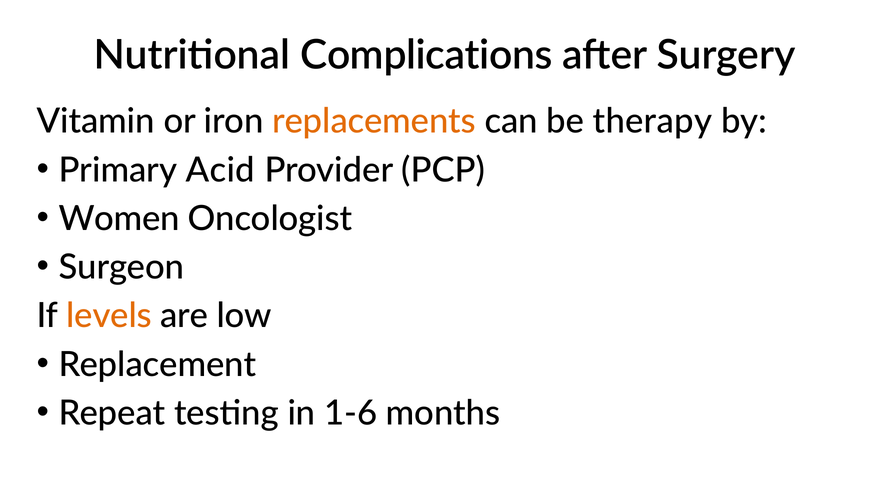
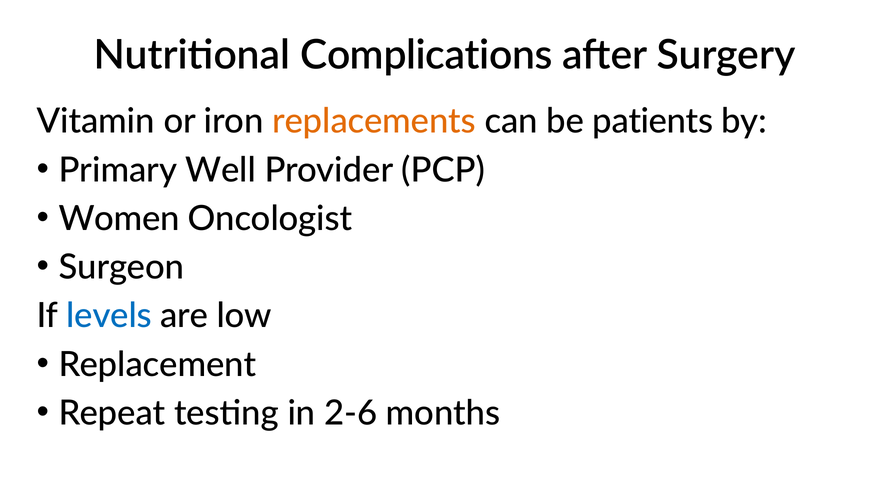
therapy: therapy -> patients
Acid: Acid -> Well
levels colour: orange -> blue
1-6: 1-6 -> 2-6
